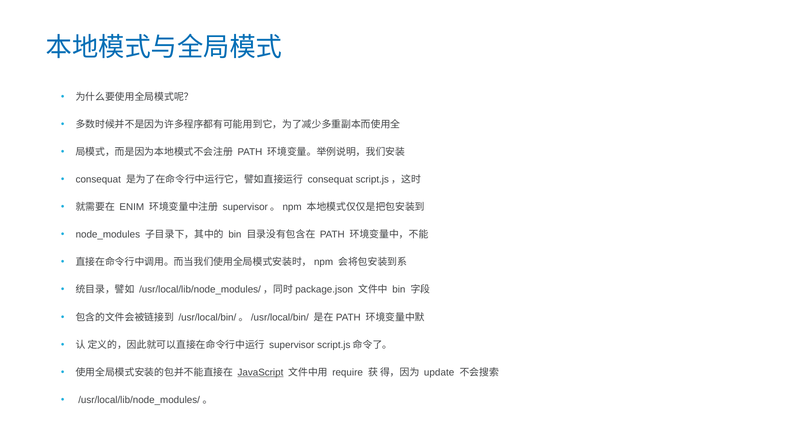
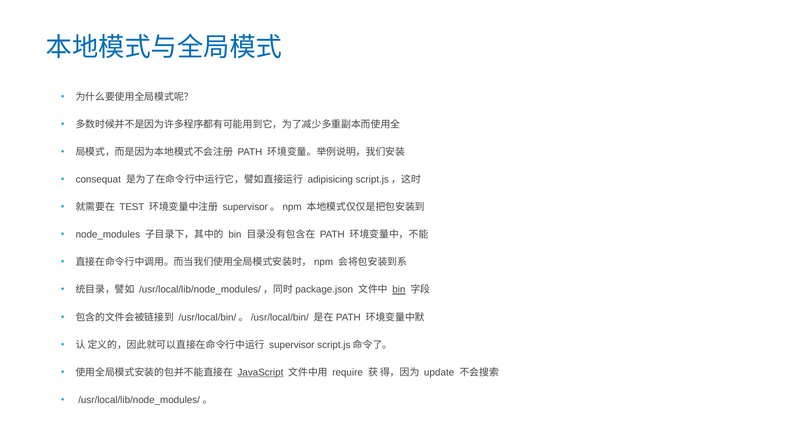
consequat at (330, 179): consequat -> adipisicing
ENIM: ENIM -> TEST
bin at (399, 290) underline: none -> present
